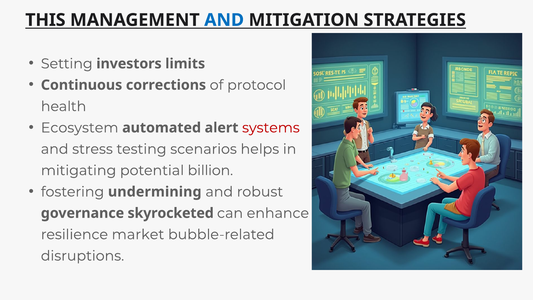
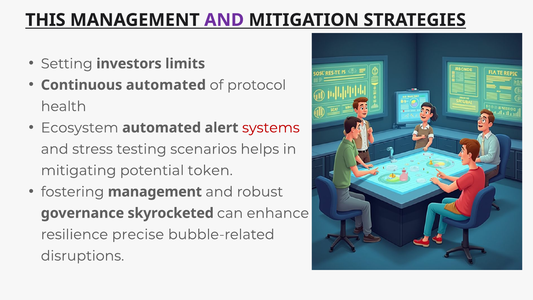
AND at (224, 20) colour: blue -> purple
Continuous corrections: corrections -> automated
billion: billion -> token
fostering undermining: undermining -> management
market: market -> precise
